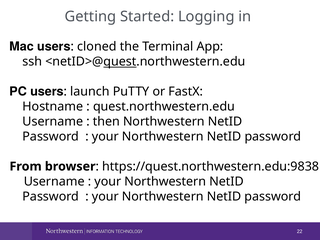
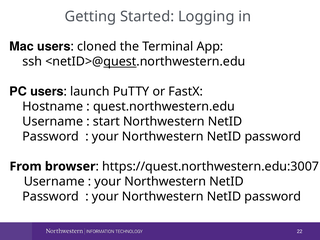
then: then -> start
https://quest.northwestern.edu:9838: https://quest.northwestern.edu:9838 -> https://quest.northwestern.edu:3007
